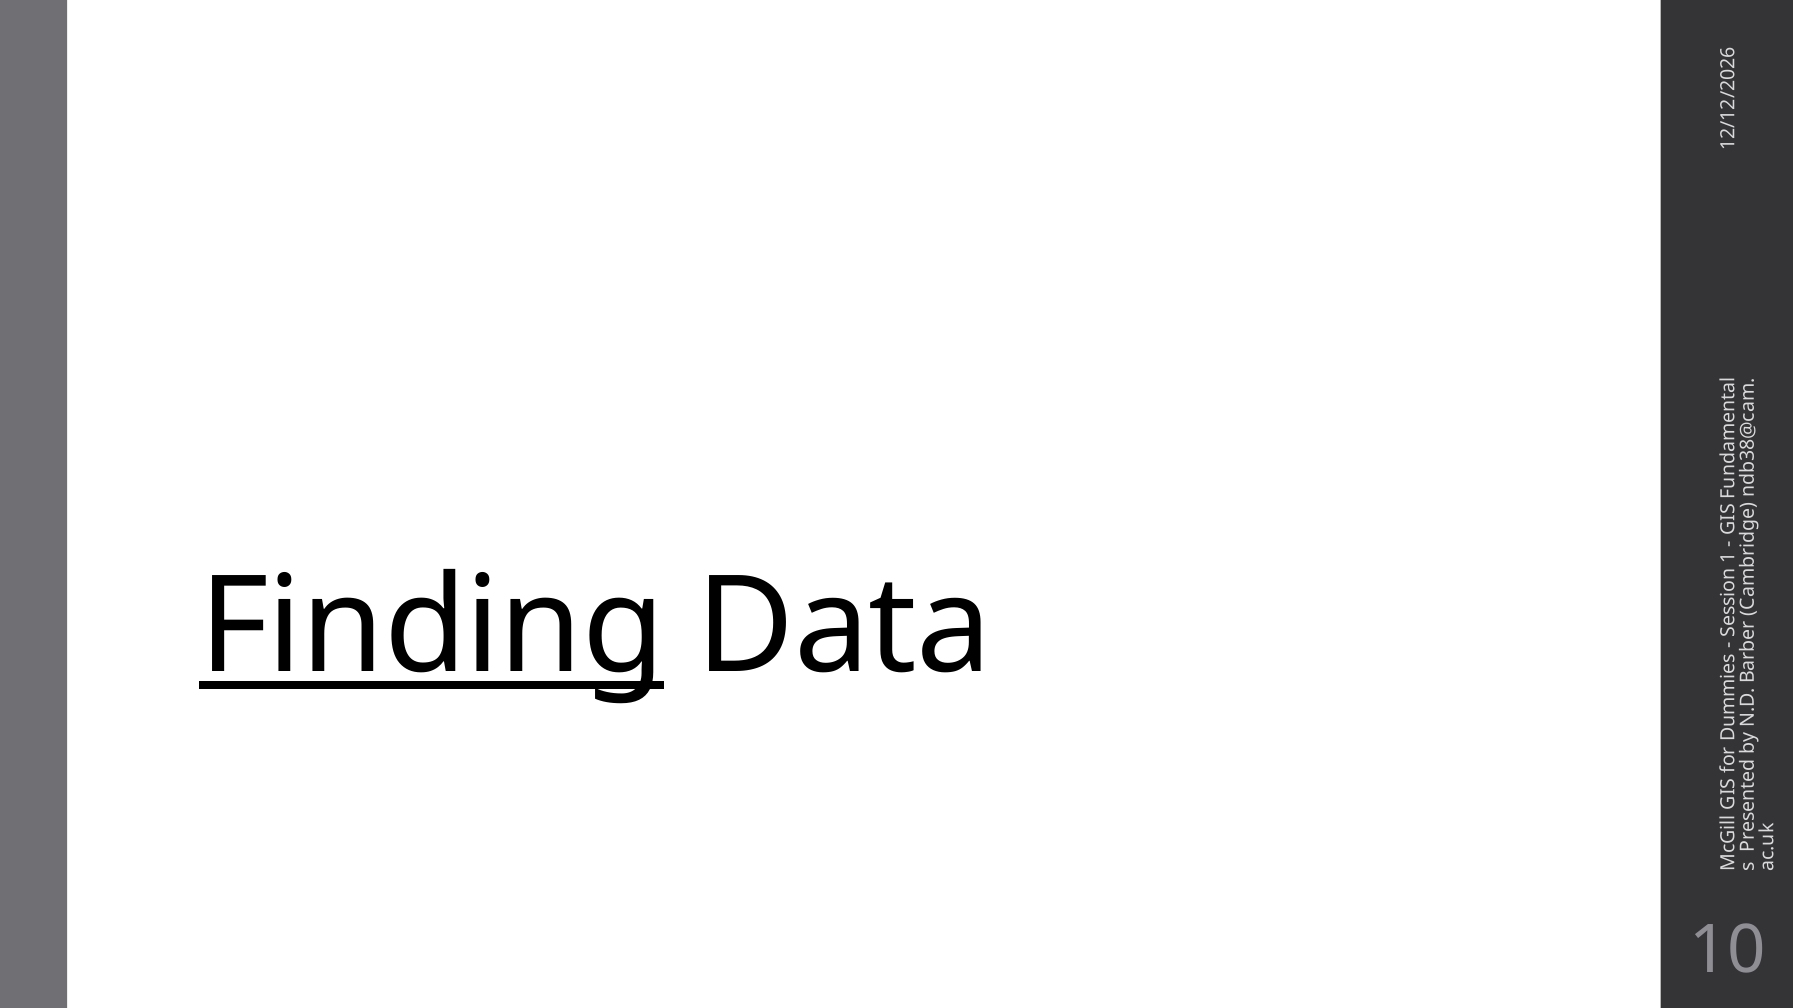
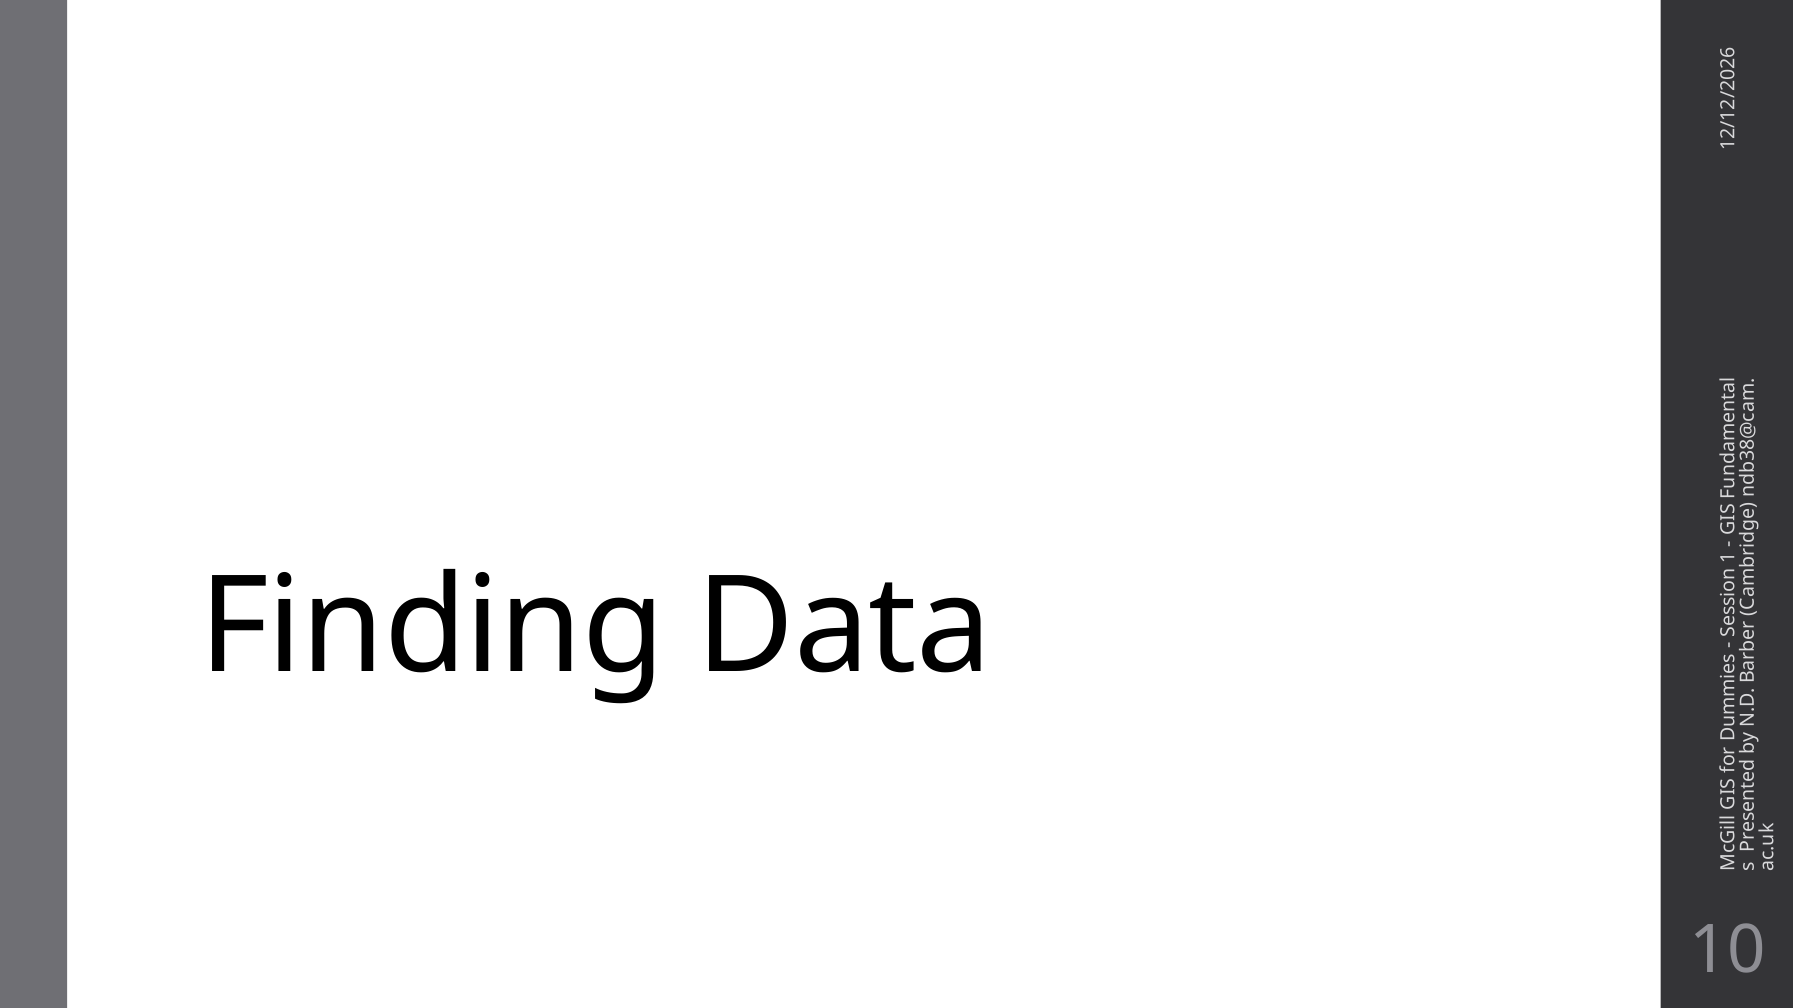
Finding underline: present -> none
